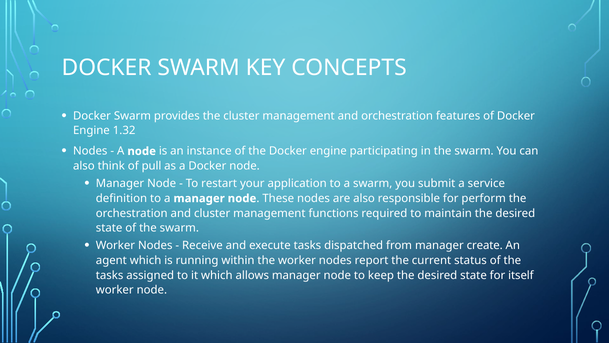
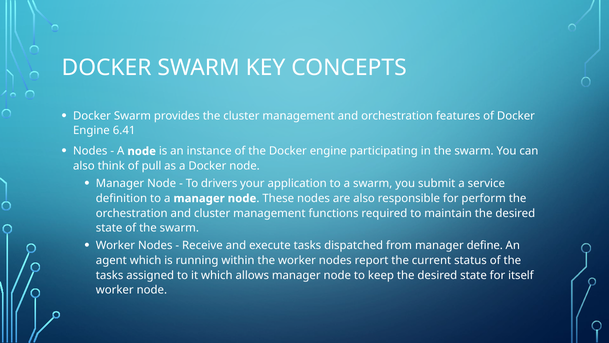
1.32: 1.32 -> 6.41
restart: restart -> drivers
create: create -> define
